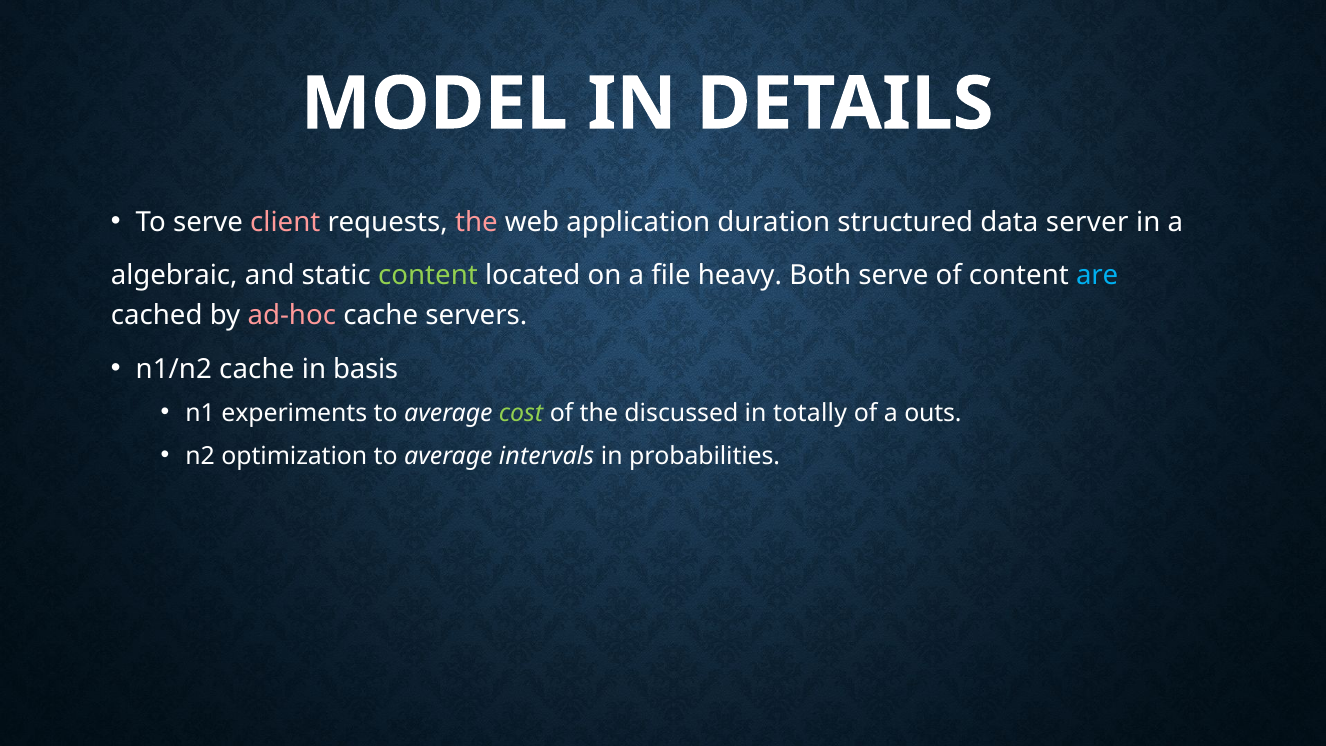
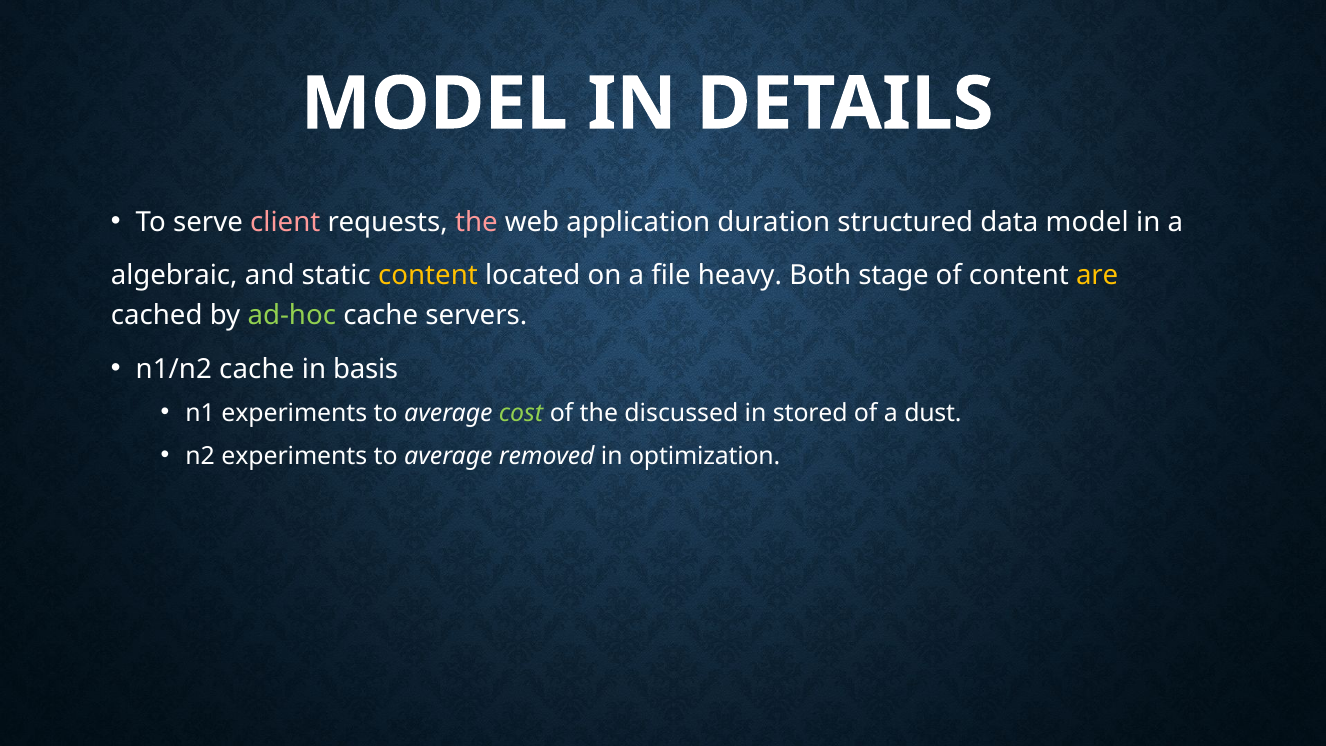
data server: server -> model
content at (428, 276) colour: light green -> yellow
Both serve: serve -> stage
are colour: light blue -> yellow
ad-hoc colour: pink -> light green
totally: totally -> stored
outs: outs -> dust
n2 optimization: optimization -> experiments
intervals: intervals -> removed
probabilities: probabilities -> optimization
